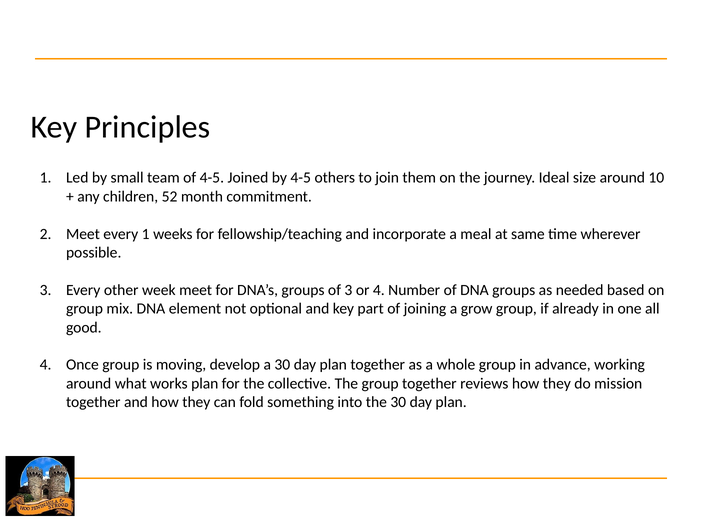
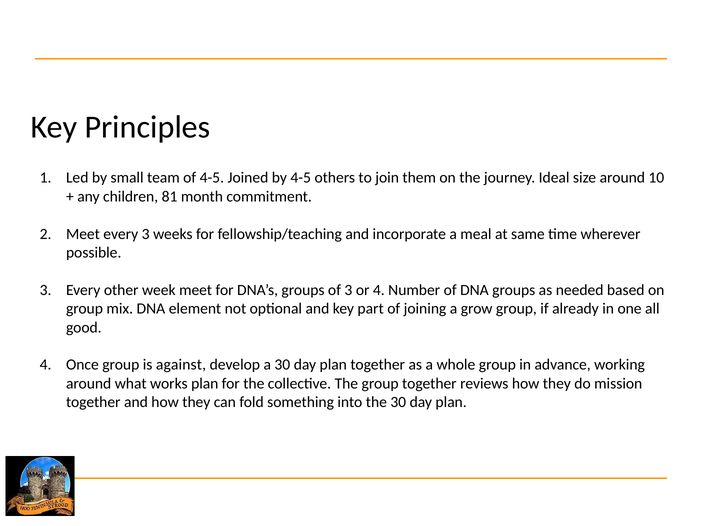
52: 52 -> 81
every 1: 1 -> 3
moving: moving -> against
